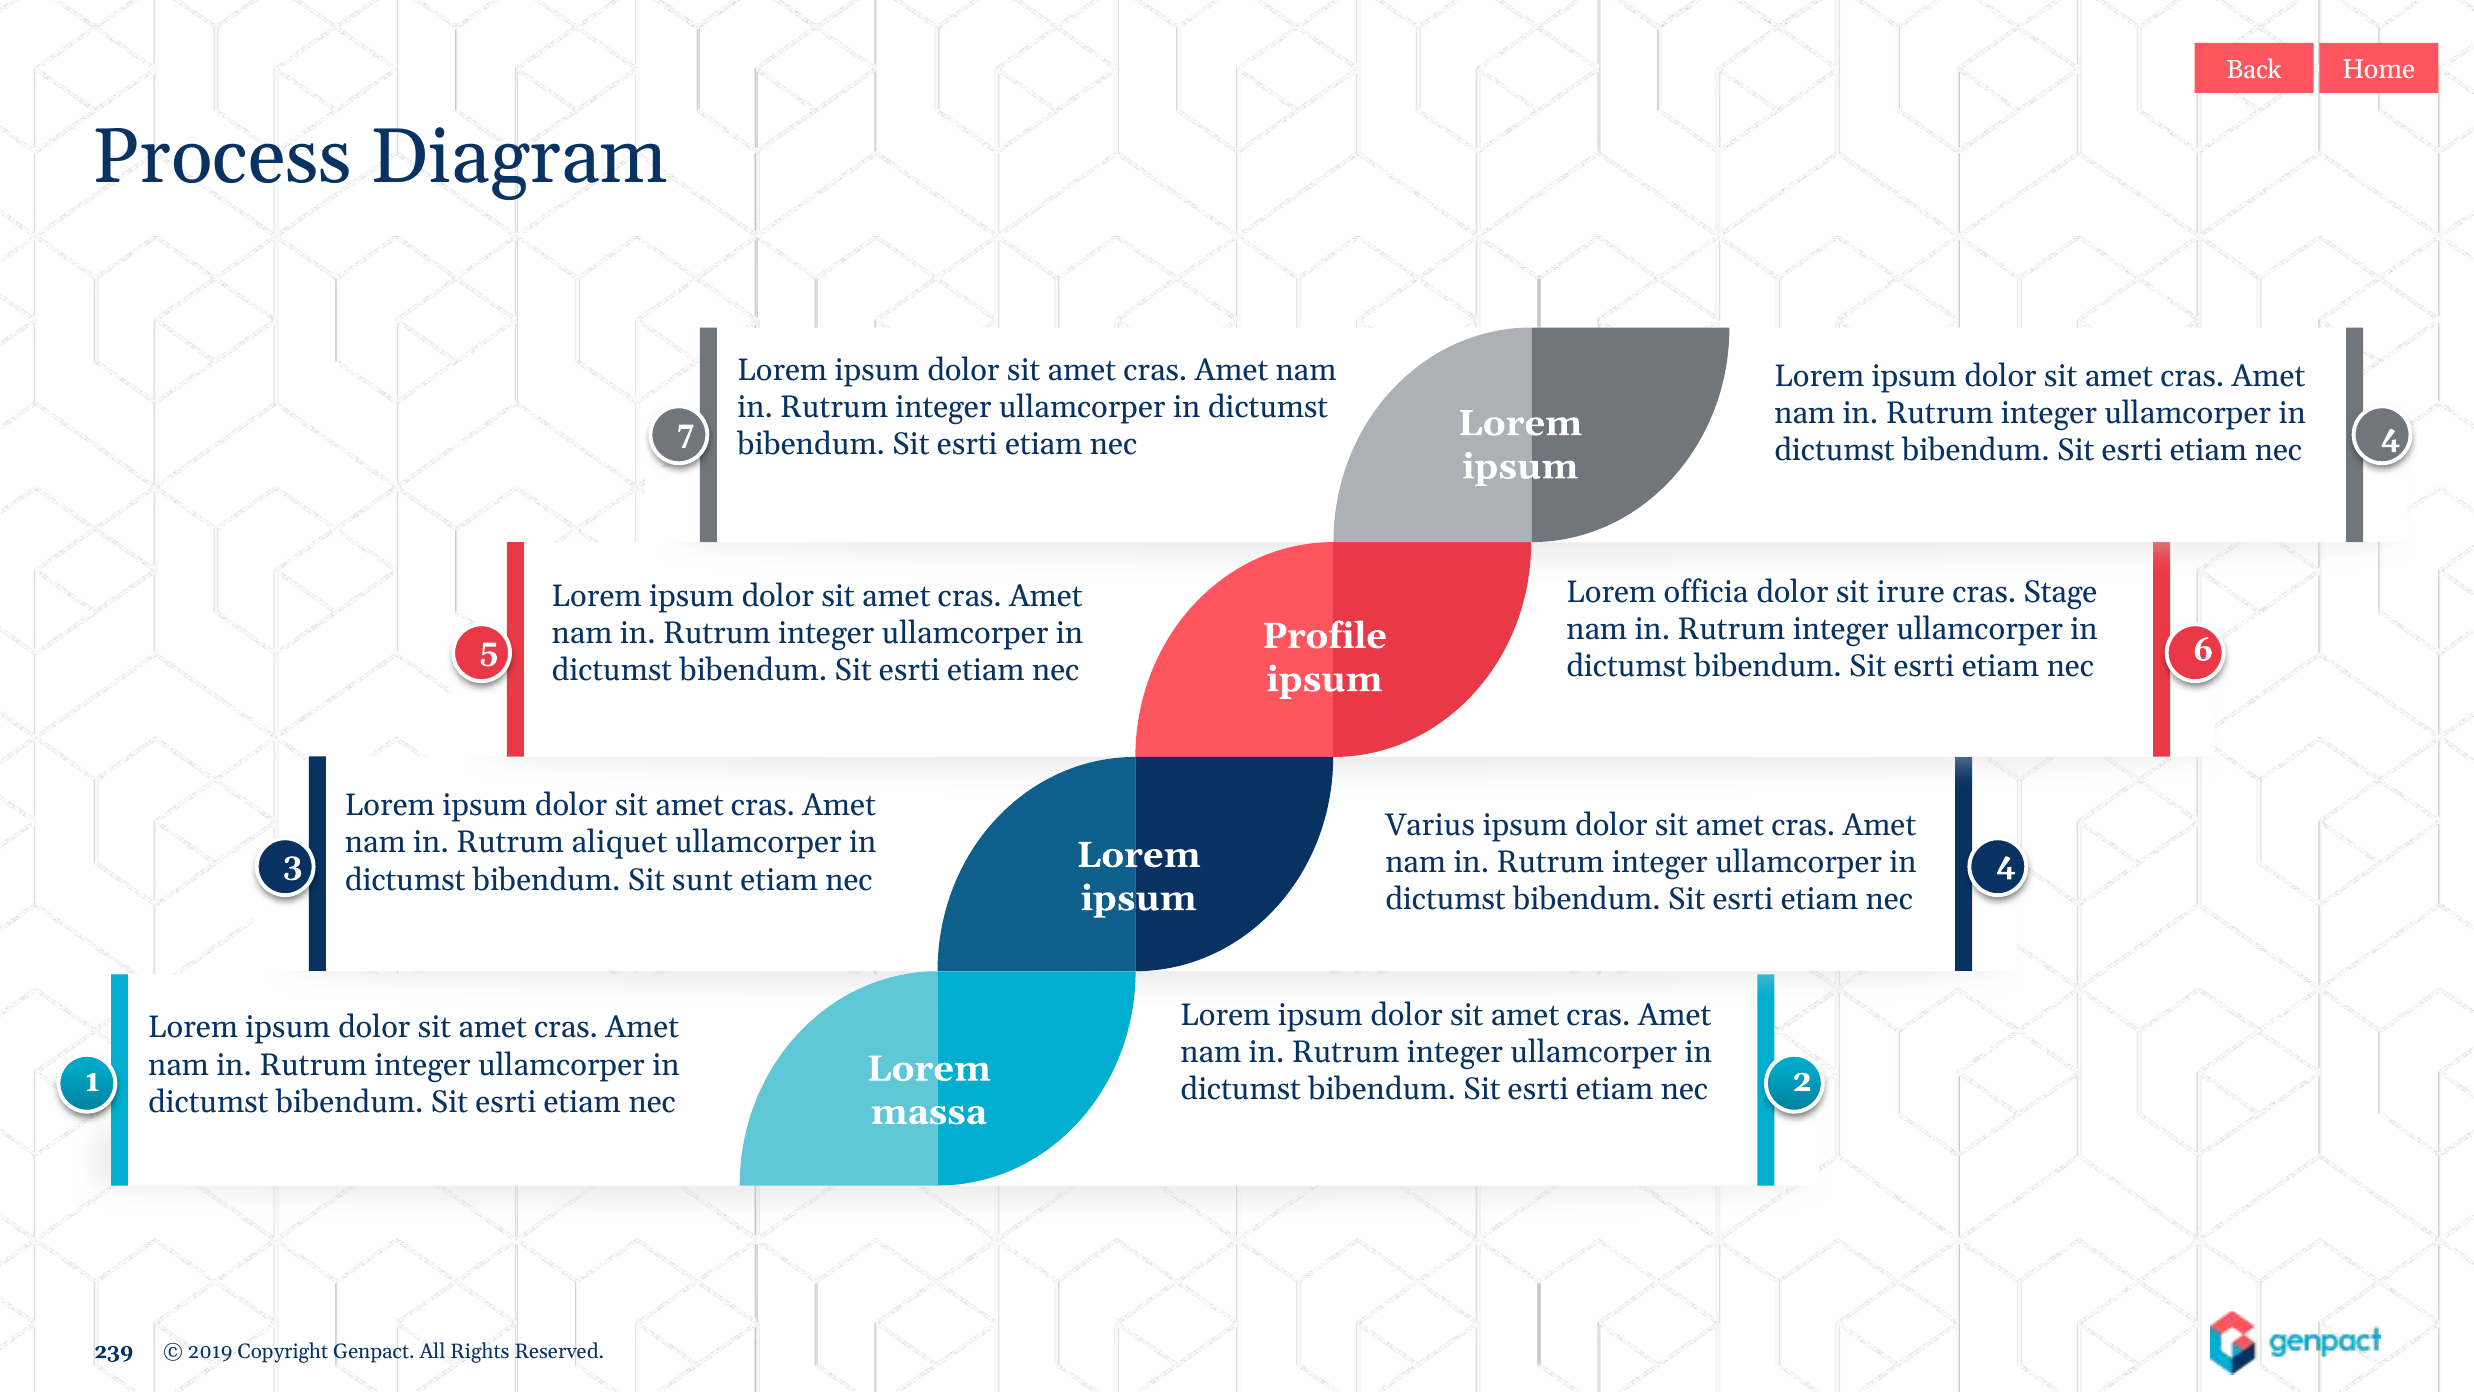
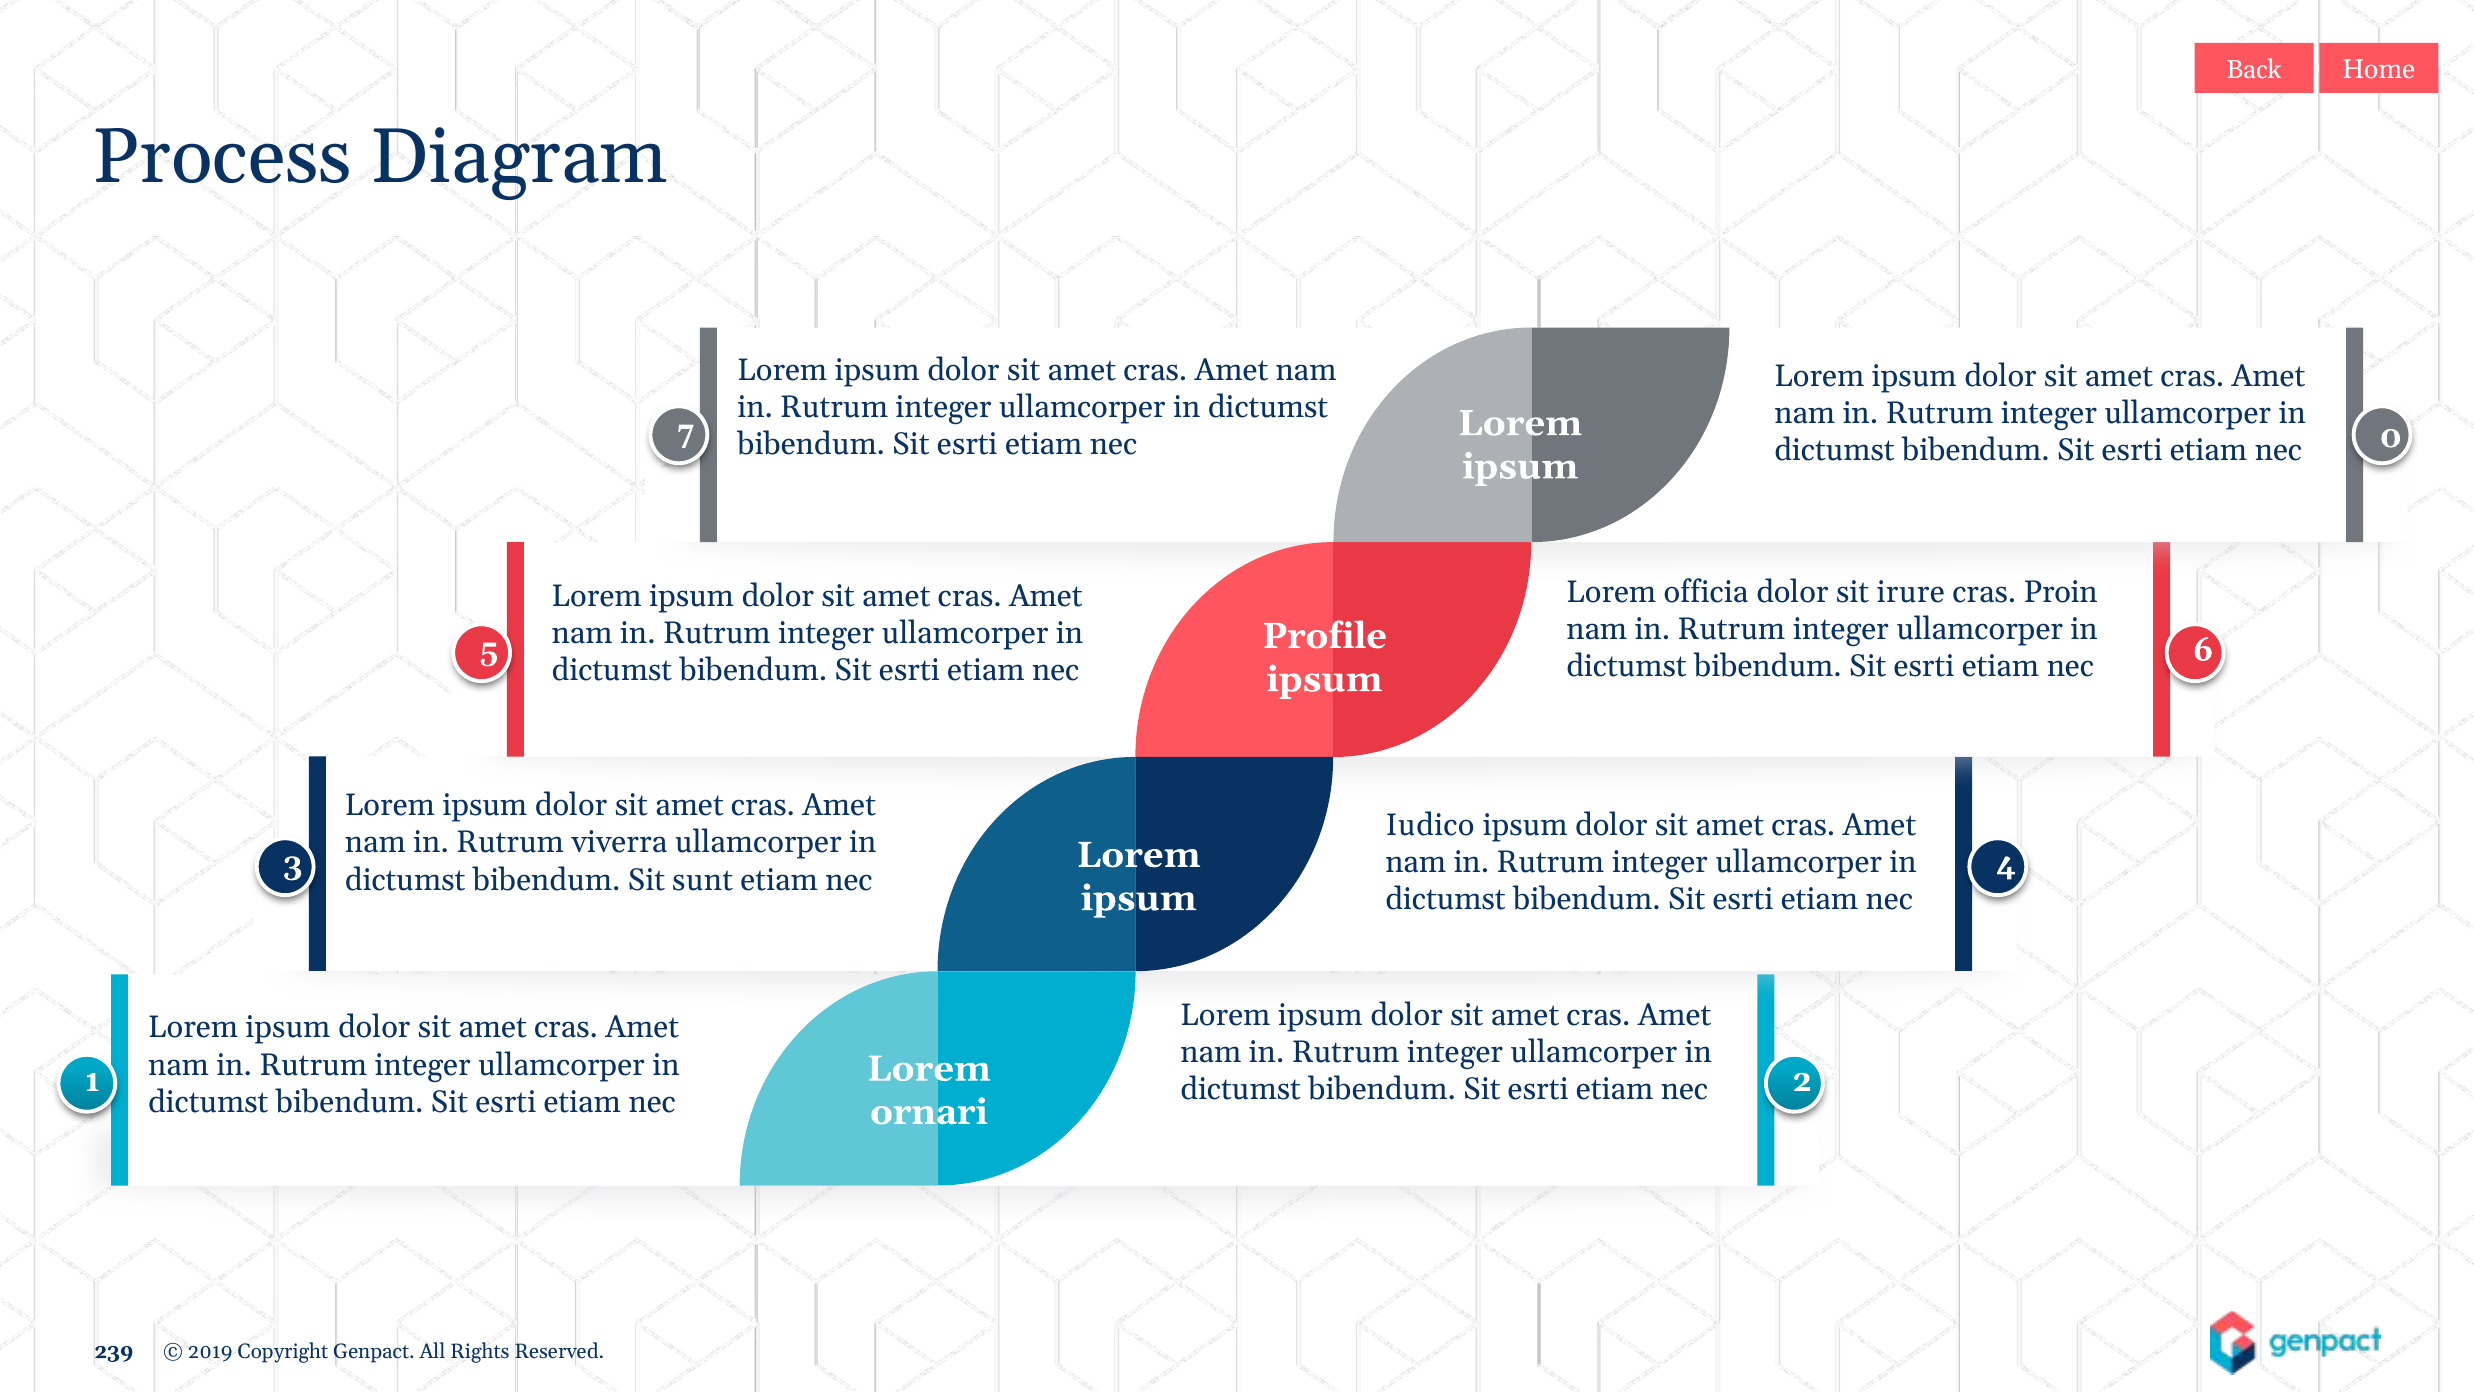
7 4: 4 -> 0
Stage: Stage -> Proin
Varius: Varius -> Iudico
aliquet: aliquet -> viverra
massa: massa -> ornari
